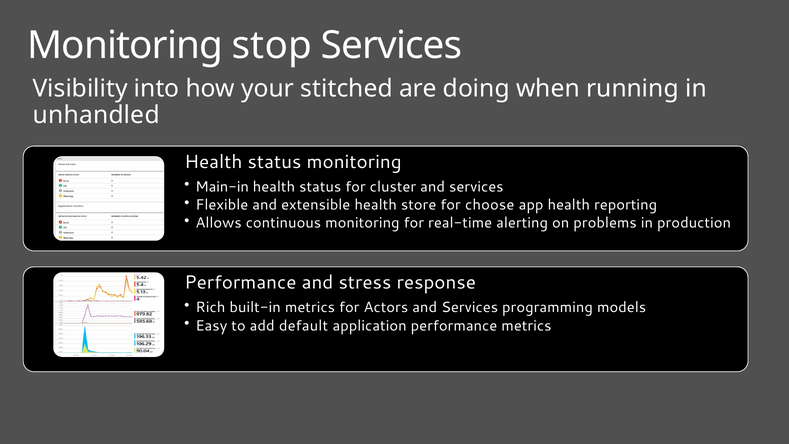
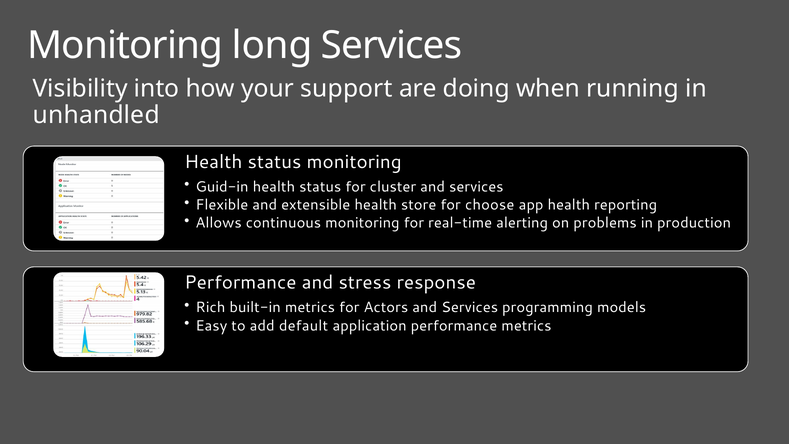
stop: stop -> long
stitched: stitched -> support
Main-in: Main-in -> Guid-in
